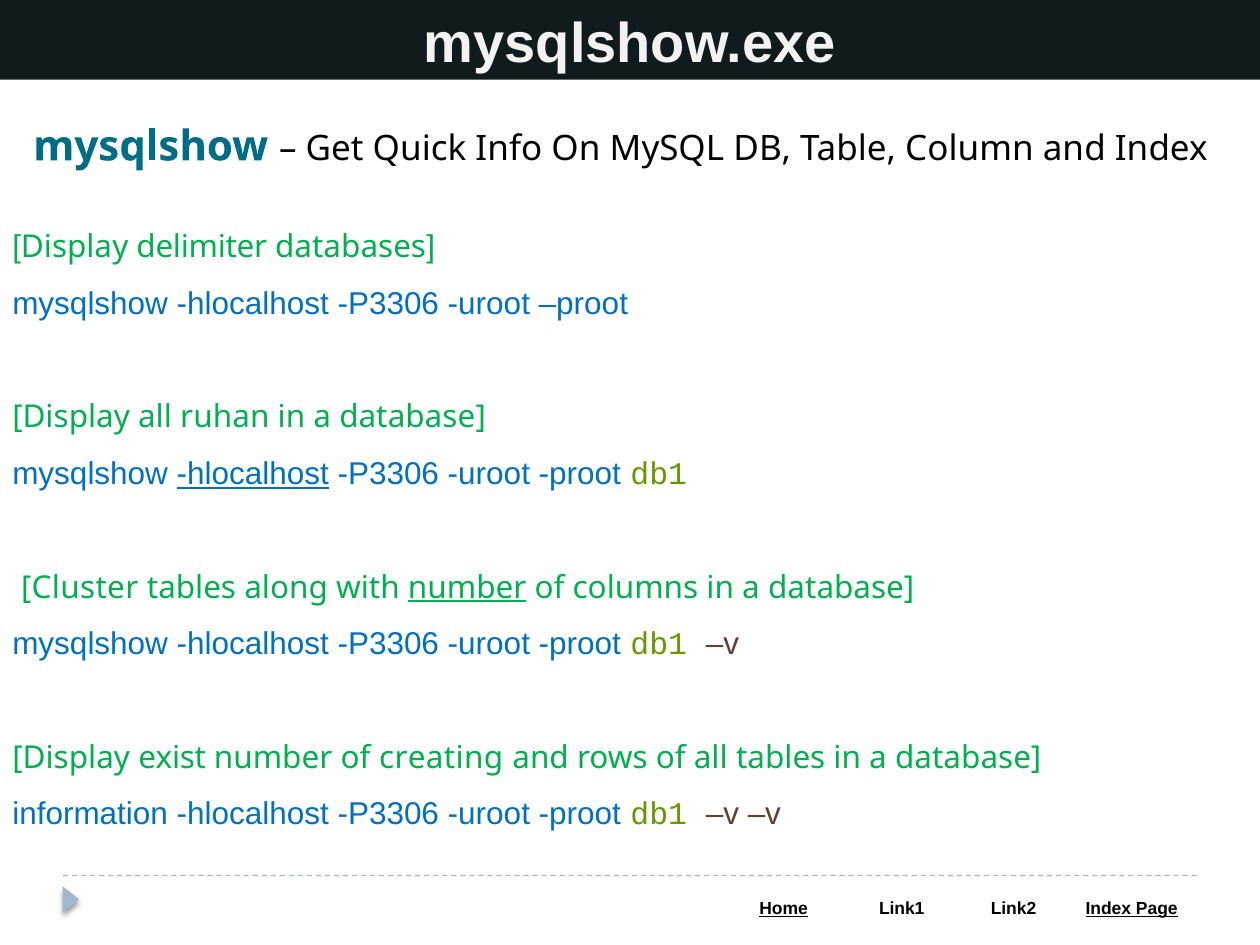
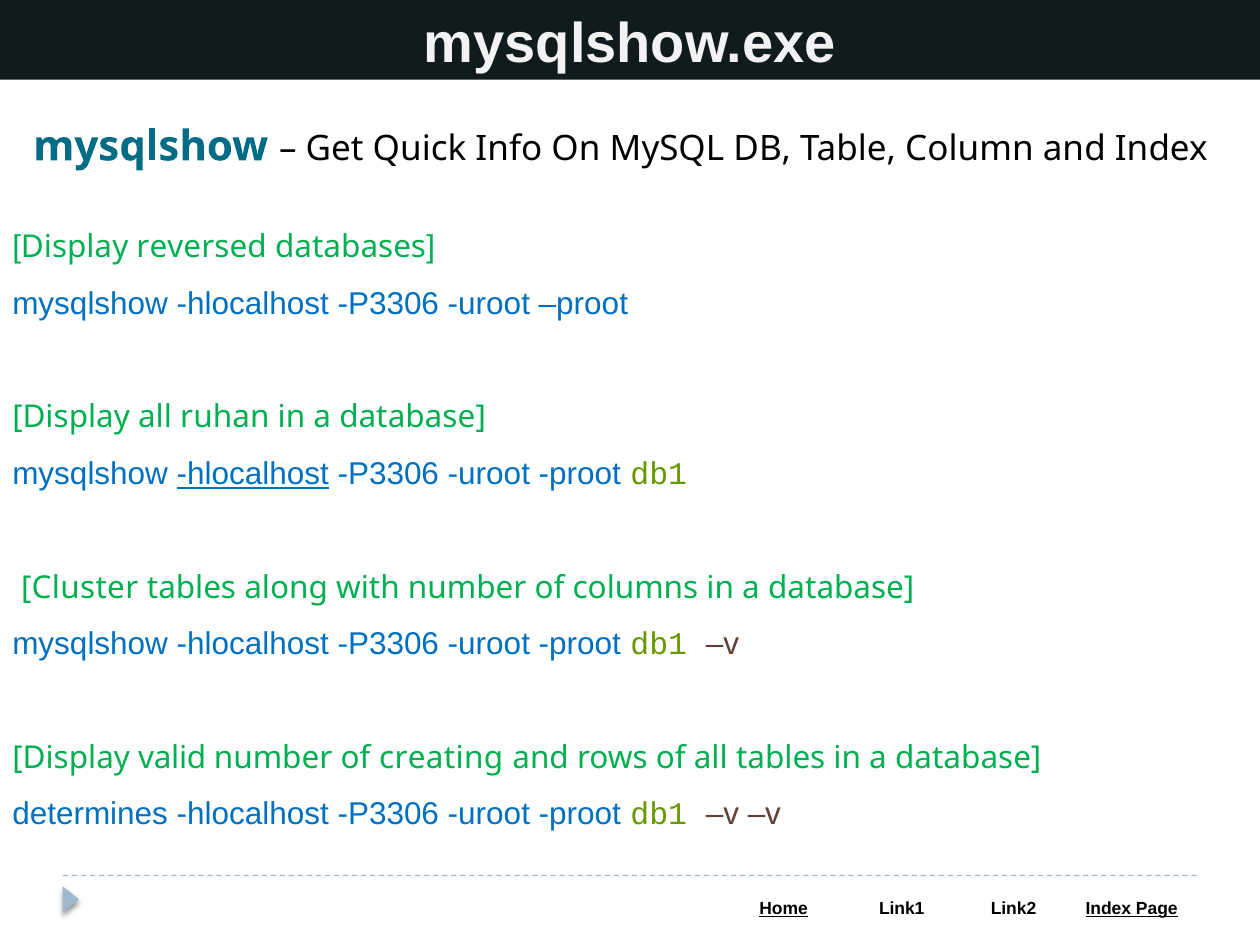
delimiter: delimiter -> reversed
number at (467, 588) underline: present -> none
exist: exist -> valid
information: information -> determines
